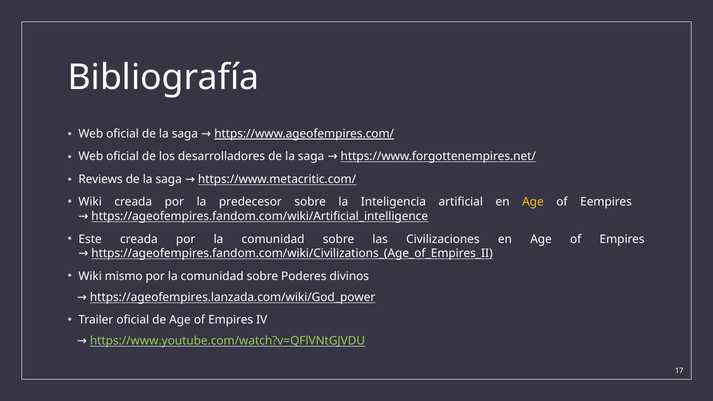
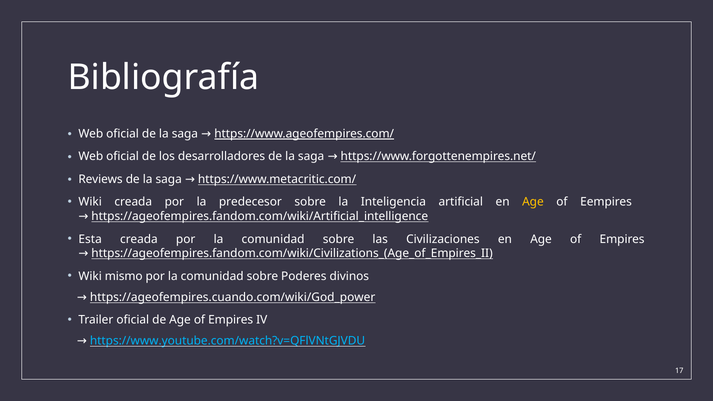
Este: Este -> Esta
https://ageofempires.lanzada.com/wiki/God_power: https://ageofempires.lanzada.com/wiki/God_power -> https://ageofempires.cuando.com/wiki/God_power
https://www.youtube.com/watch?v=QFlVNtGJVDU colour: light green -> light blue
